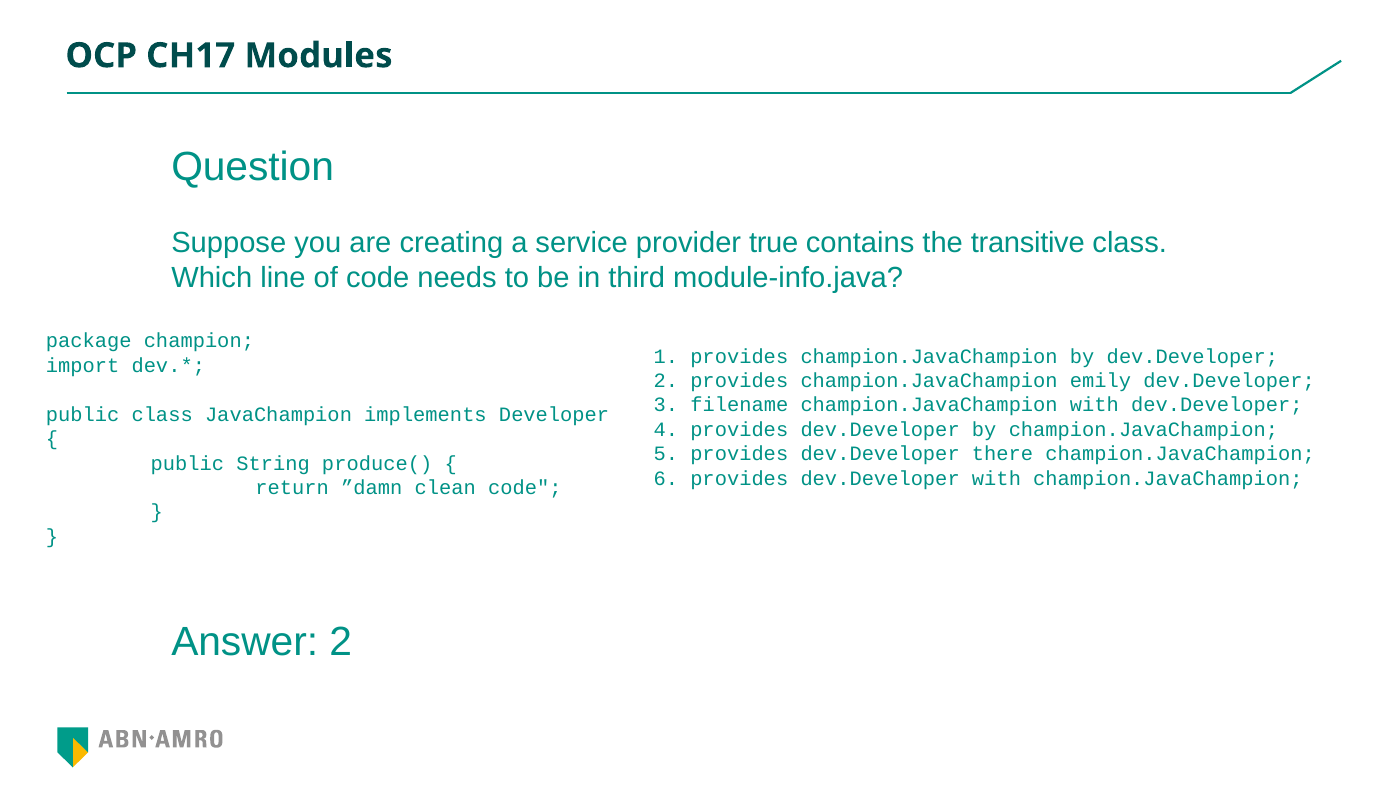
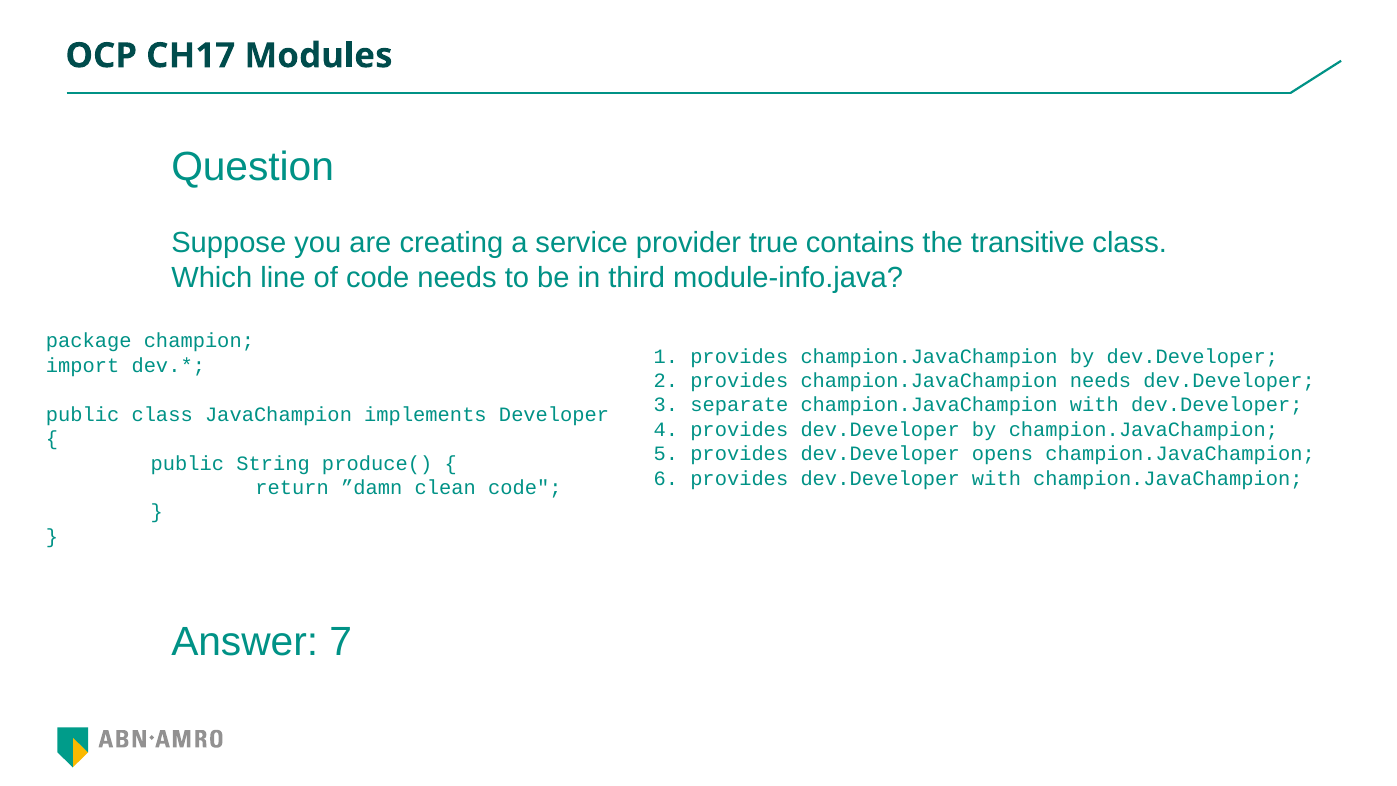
champion.JavaChampion emily: emily -> needs
filename: filename -> separate
there: there -> opens
Answer 2: 2 -> 7
